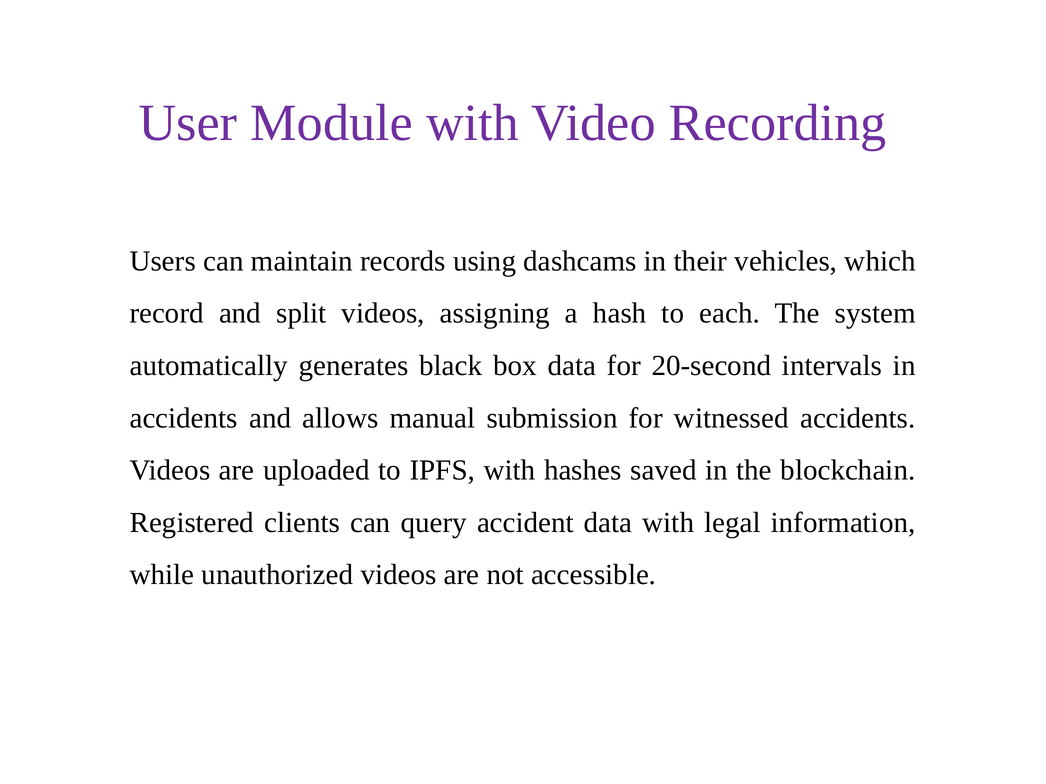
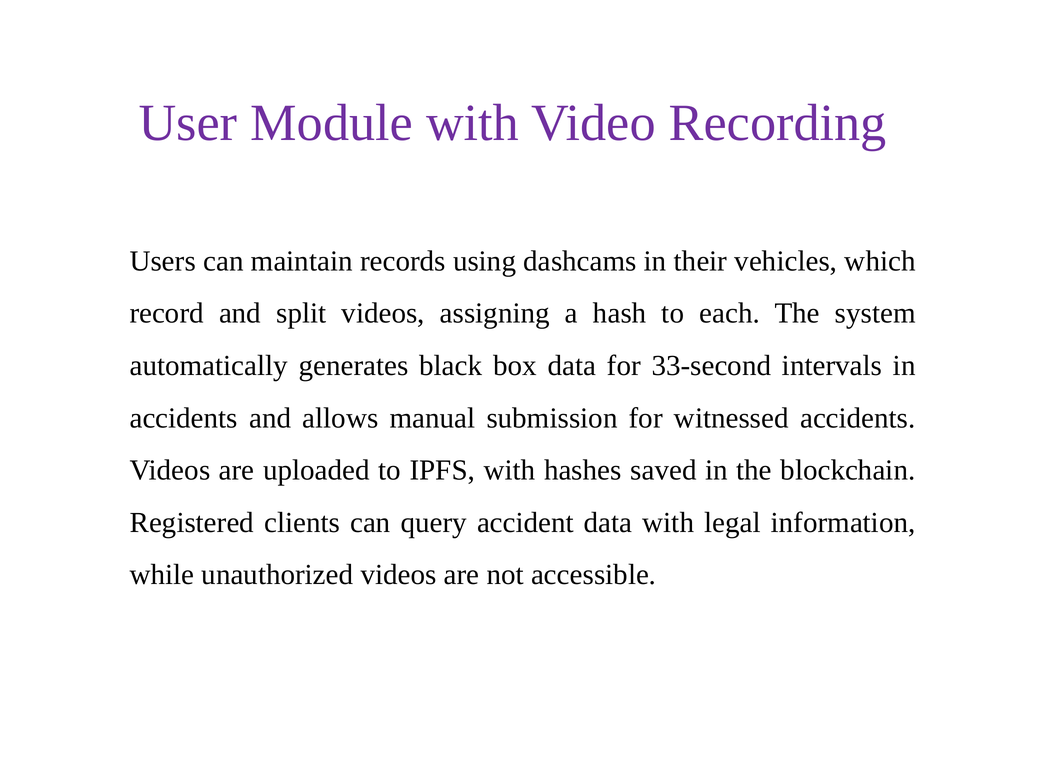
20-second: 20-second -> 33-second
